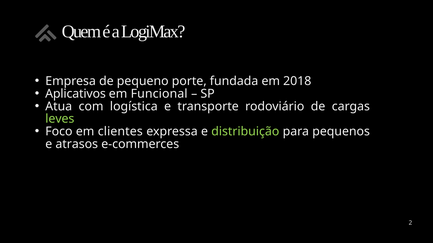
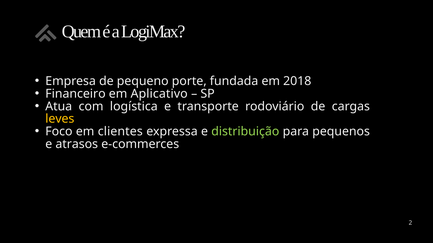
Aplicativos: Aplicativos -> Financeiro
Funcional: Funcional -> Aplicativo
leves colour: light green -> yellow
